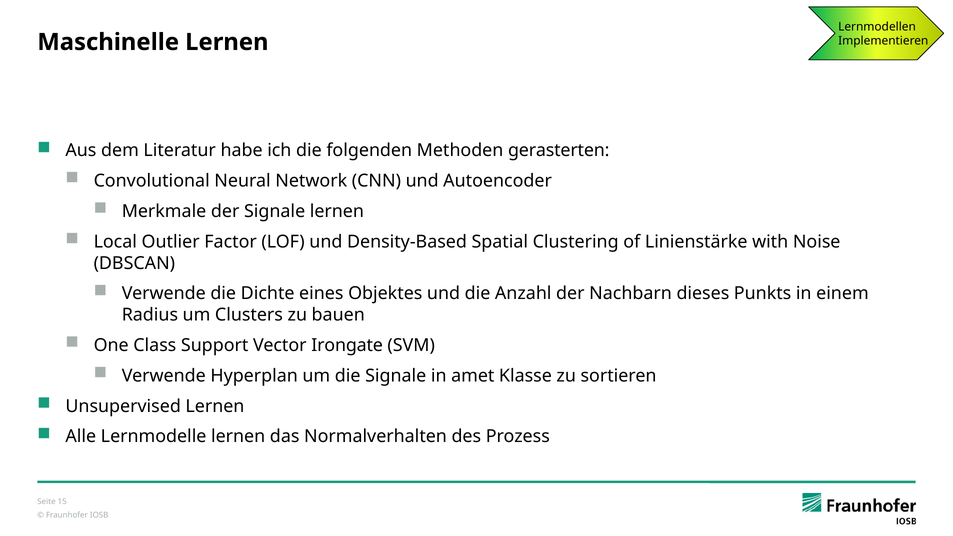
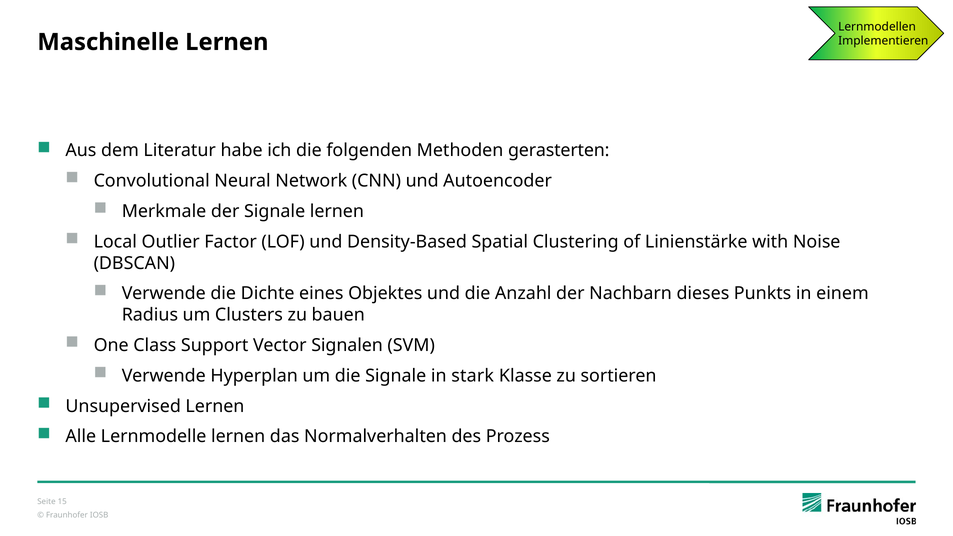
Irongate: Irongate -> Signalen
amet: amet -> stark
